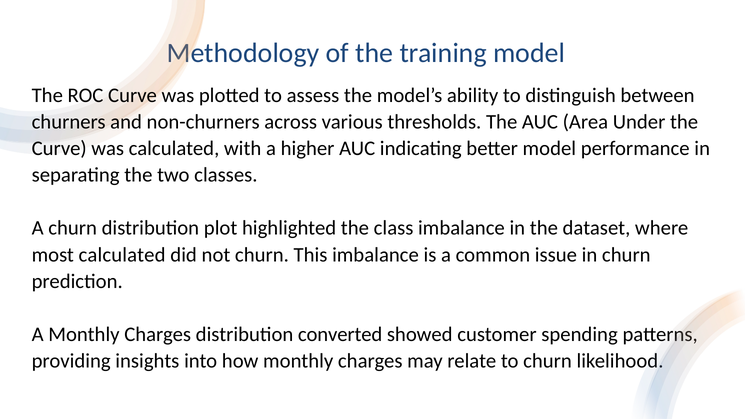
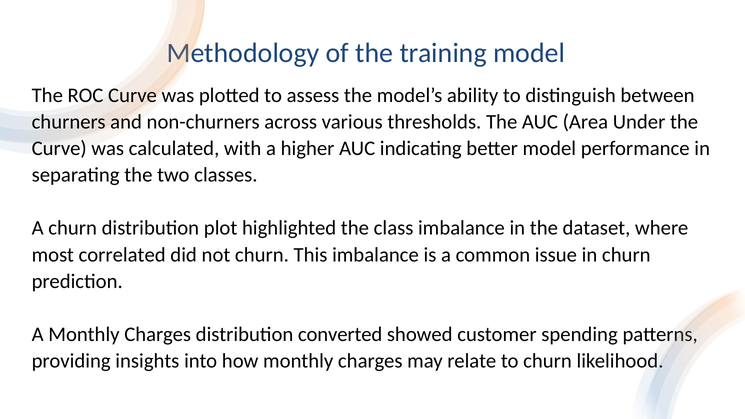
most calculated: calculated -> correlated
